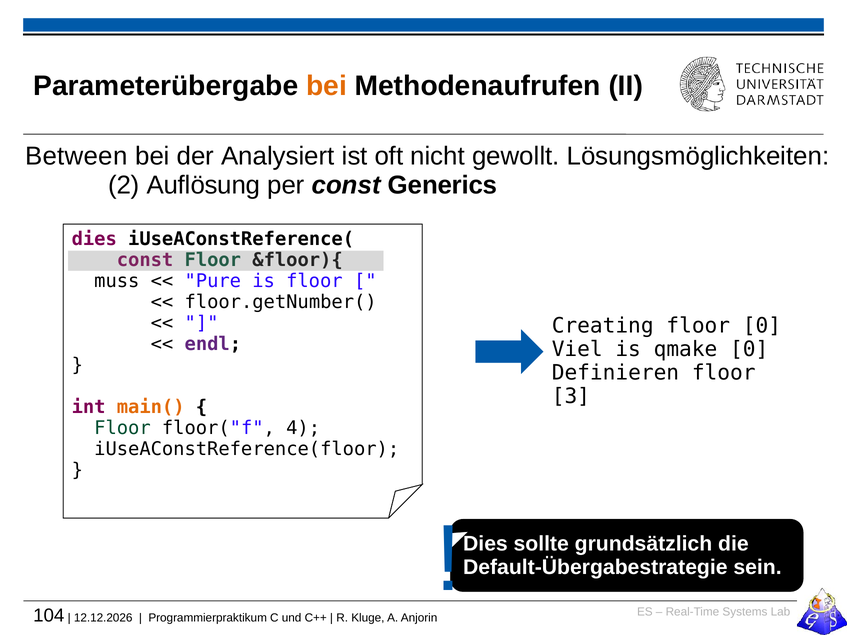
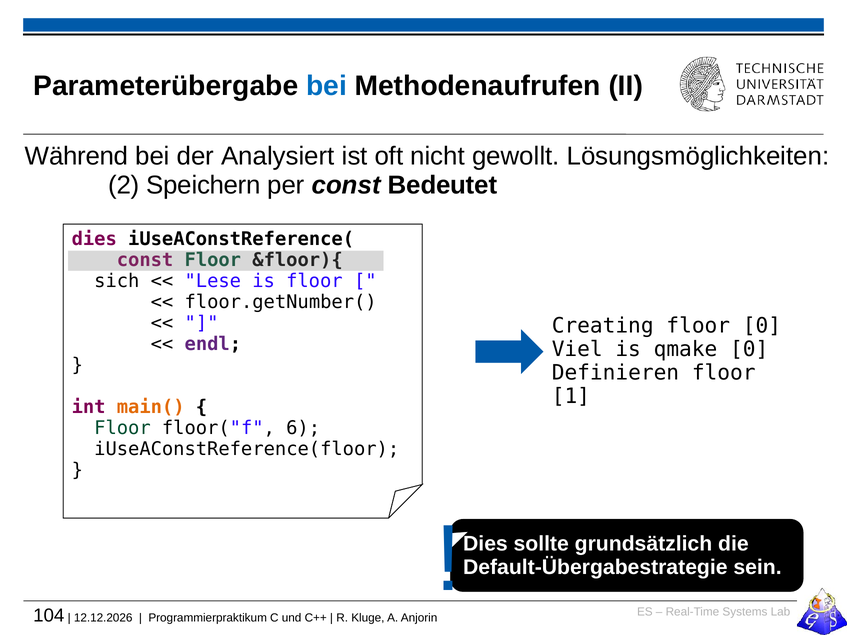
bei at (326, 86) colour: orange -> blue
Between: Between -> Während
Auflösung: Auflösung -> Speichern
Generics: Generics -> Bedeutet
muss: muss -> sich
Pure: Pure -> Lese
3: 3 -> 1
4: 4 -> 6
